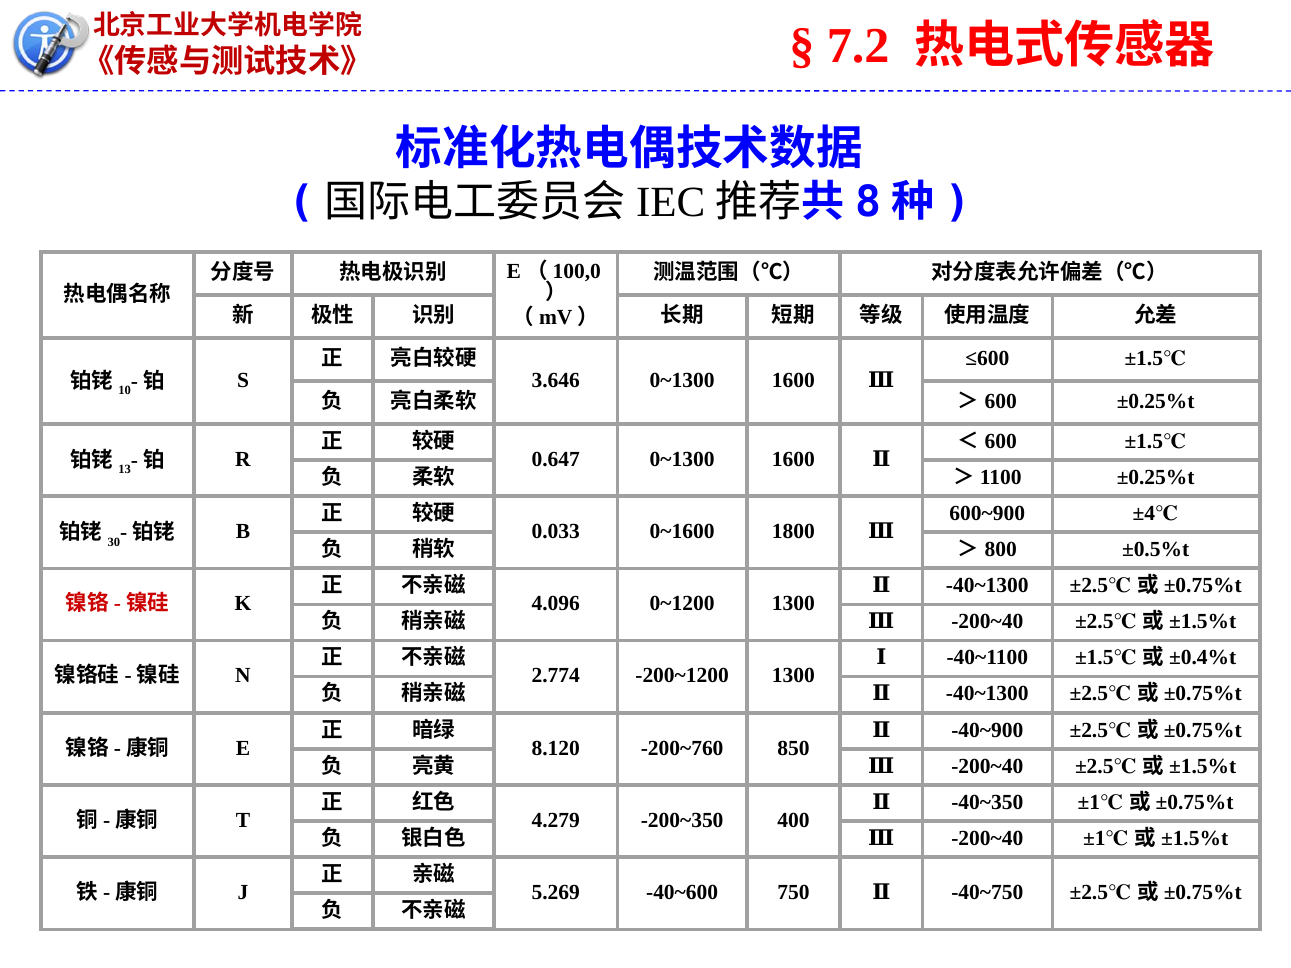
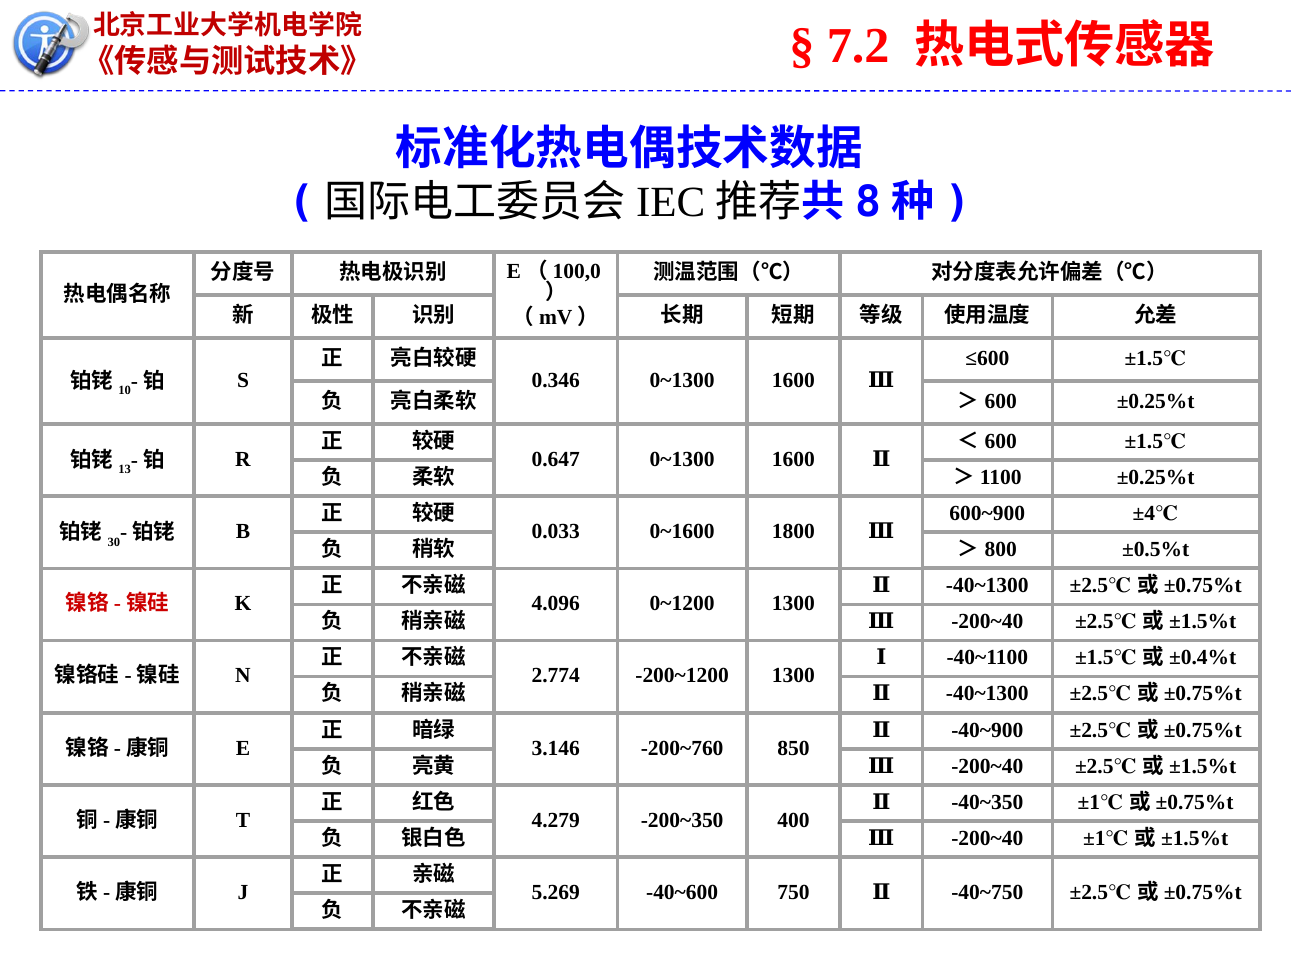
3.646: 3.646 -> 0.346
8.120: 8.120 -> 3.146
